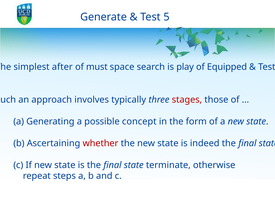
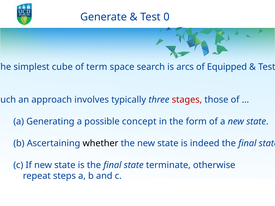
5: 5 -> 0
after: after -> cube
must: must -> term
play: play -> arcs
whether colour: red -> black
